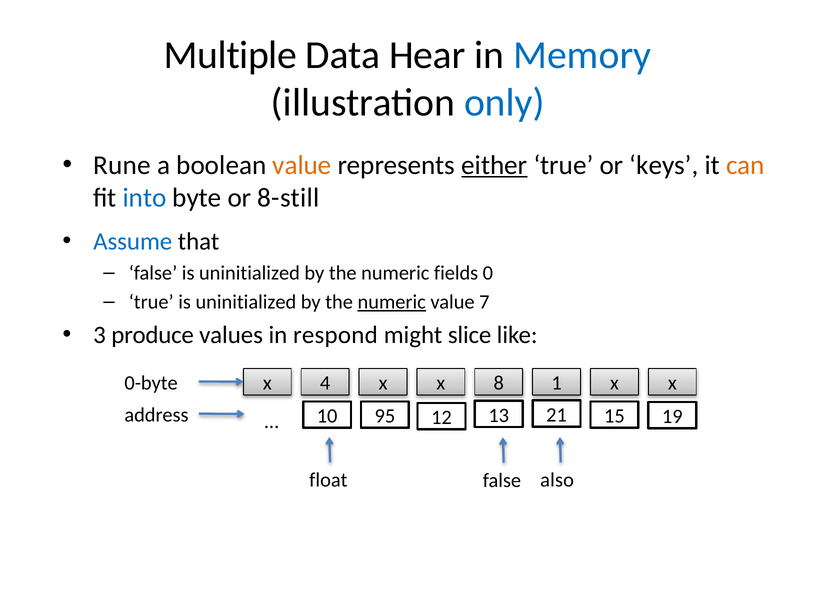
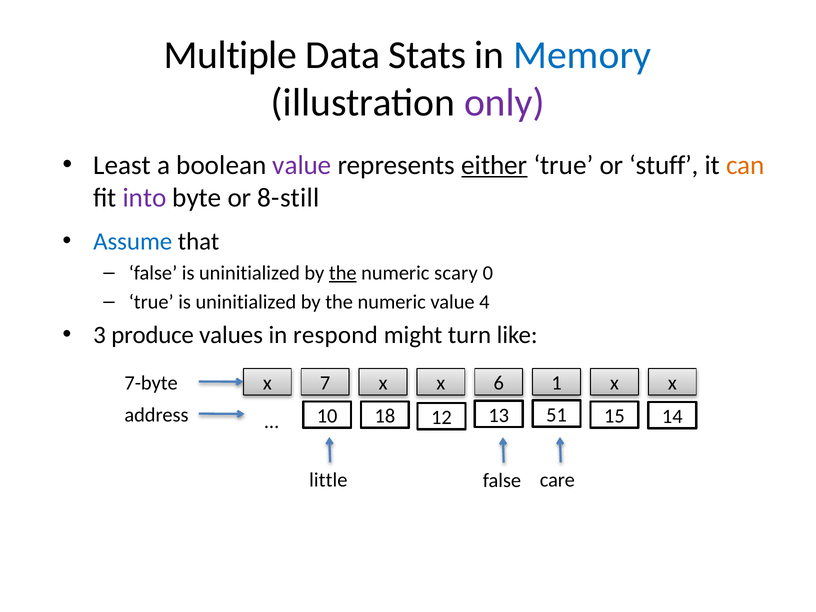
Hear: Hear -> Stats
only colour: blue -> purple
Rune: Rune -> Least
value at (302, 165) colour: orange -> purple
keys: keys -> stuff
into colour: blue -> purple
the at (343, 273) underline: none -> present
fields: fields -> scary
numeric at (392, 302) underline: present -> none
7: 7 -> 4
slice: slice -> turn
0-byte: 0-byte -> 7-byte
4: 4 -> 7
8: 8 -> 6
19: 19 -> 14
95: 95 -> 18
21: 21 -> 51
float: float -> little
also: also -> care
